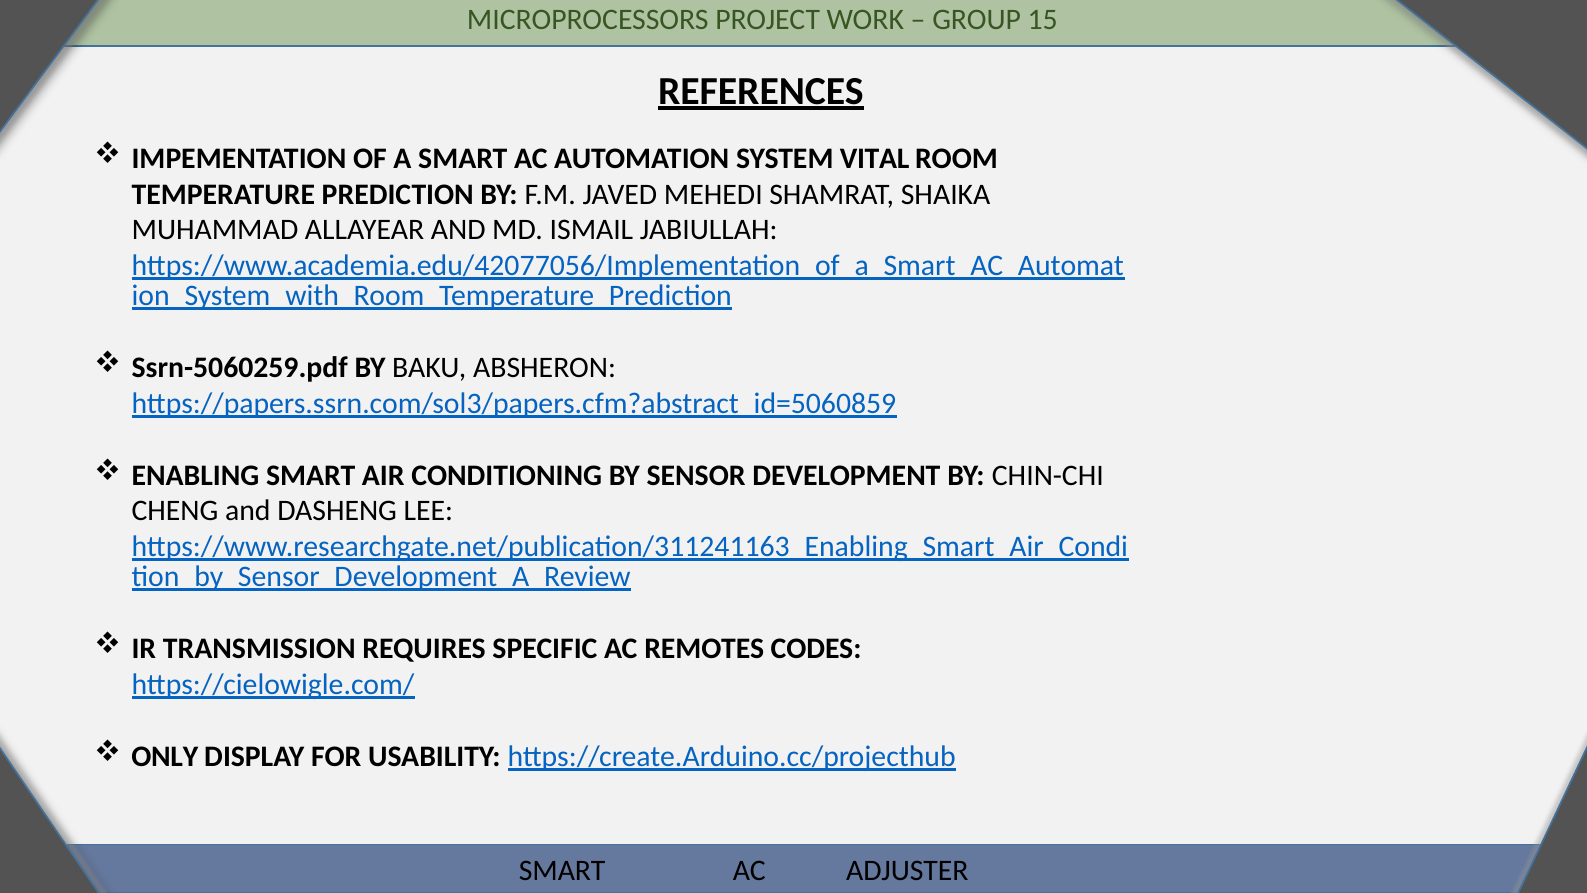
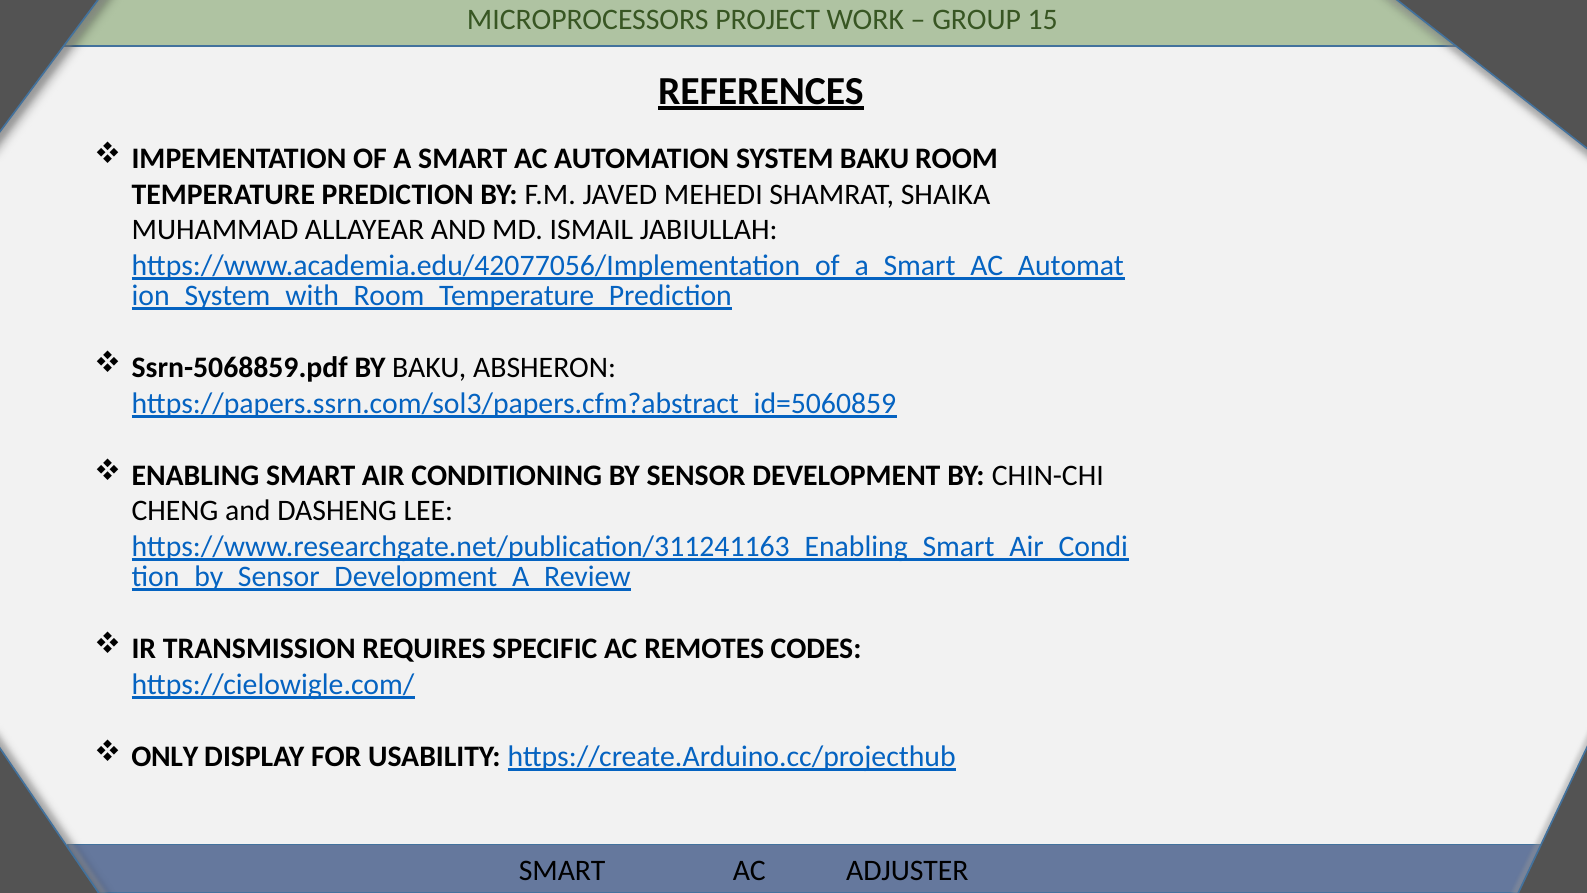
SYSTEM VITAL: VITAL -> BAKU
Ssrn-5060259.pdf: Ssrn-5060259.pdf -> Ssrn-5068859.pdf
